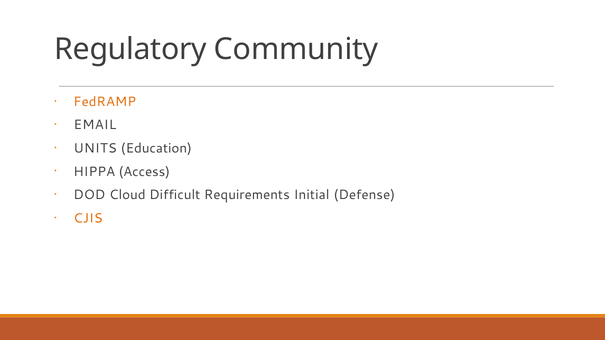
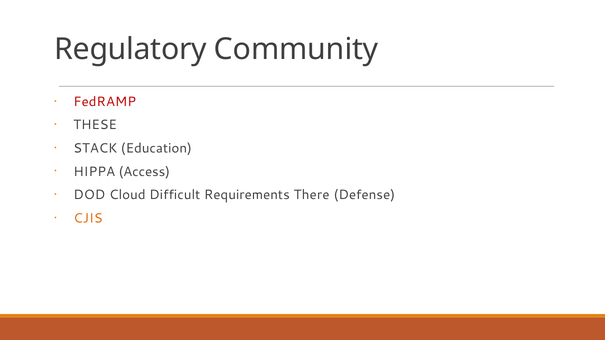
FedRAMP colour: orange -> red
EMAIL: EMAIL -> THESE
UNITS: UNITS -> STACK
Initial: Initial -> There
